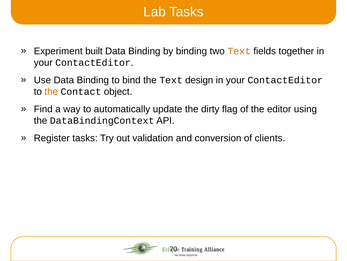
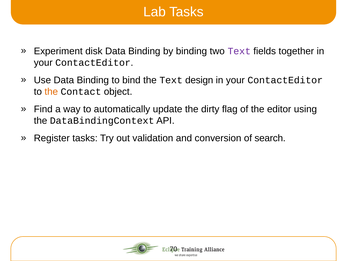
built: built -> disk
Text at (239, 51) colour: orange -> purple
clients: clients -> search
